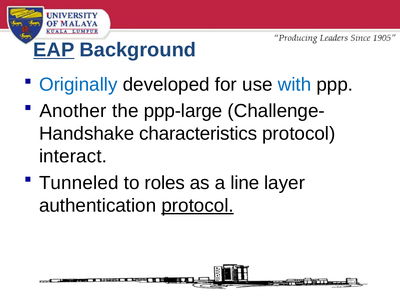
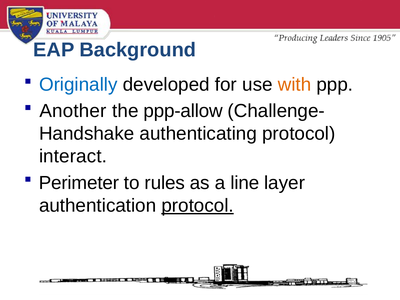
EAP underline: present -> none
with colour: blue -> orange
ppp-large: ppp-large -> ppp-allow
characteristics: characteristics -> authenticating
Tunneled: Tunneled -> Perimeter
roles: roles -> rules
